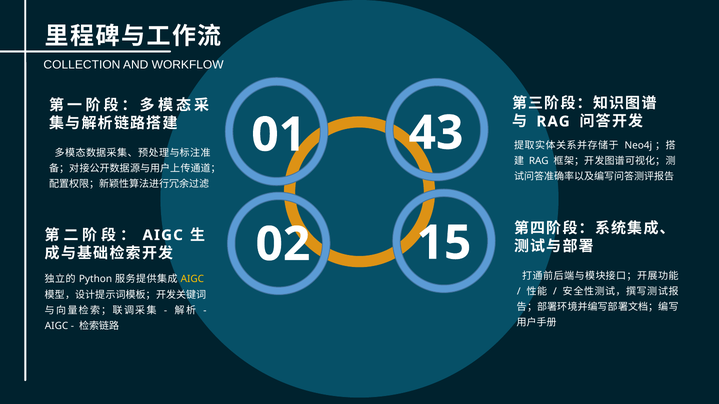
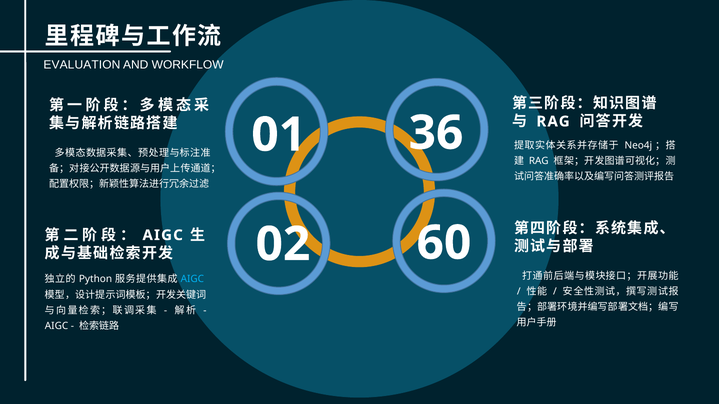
COLLECTION: COLLECTION -> EVALUATION
43: 43 -> 36
15: 15 -> 60
AIGC at (192, 279) colour: yellow -> light blue
